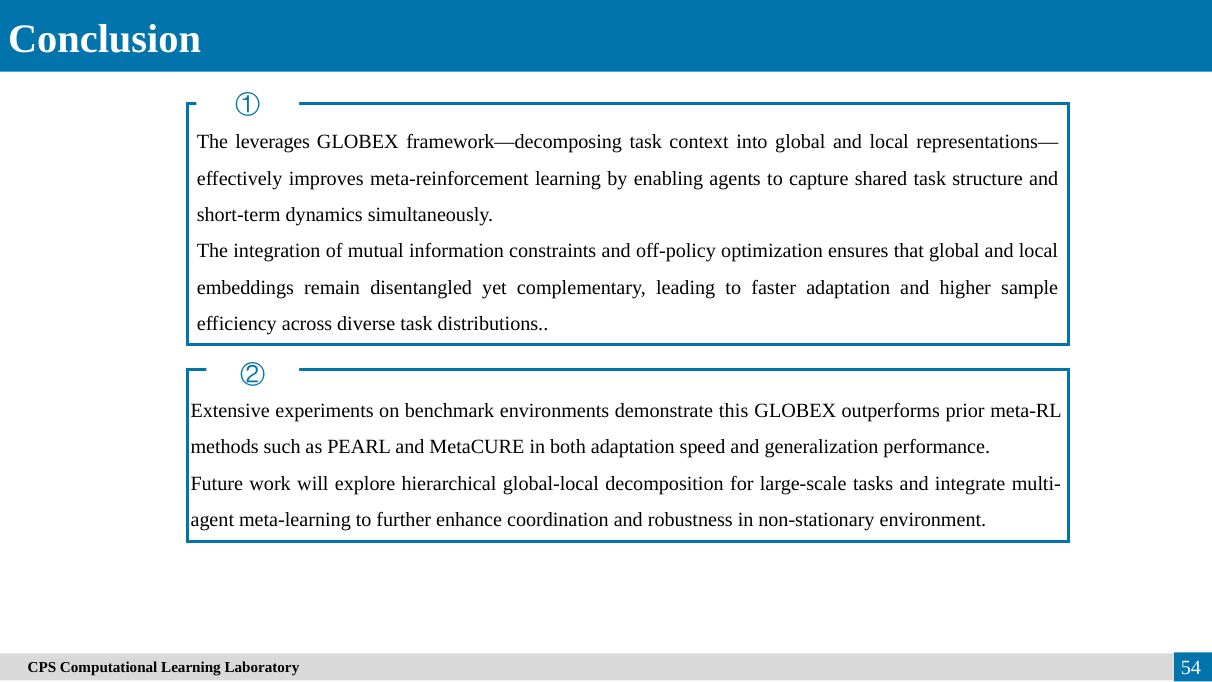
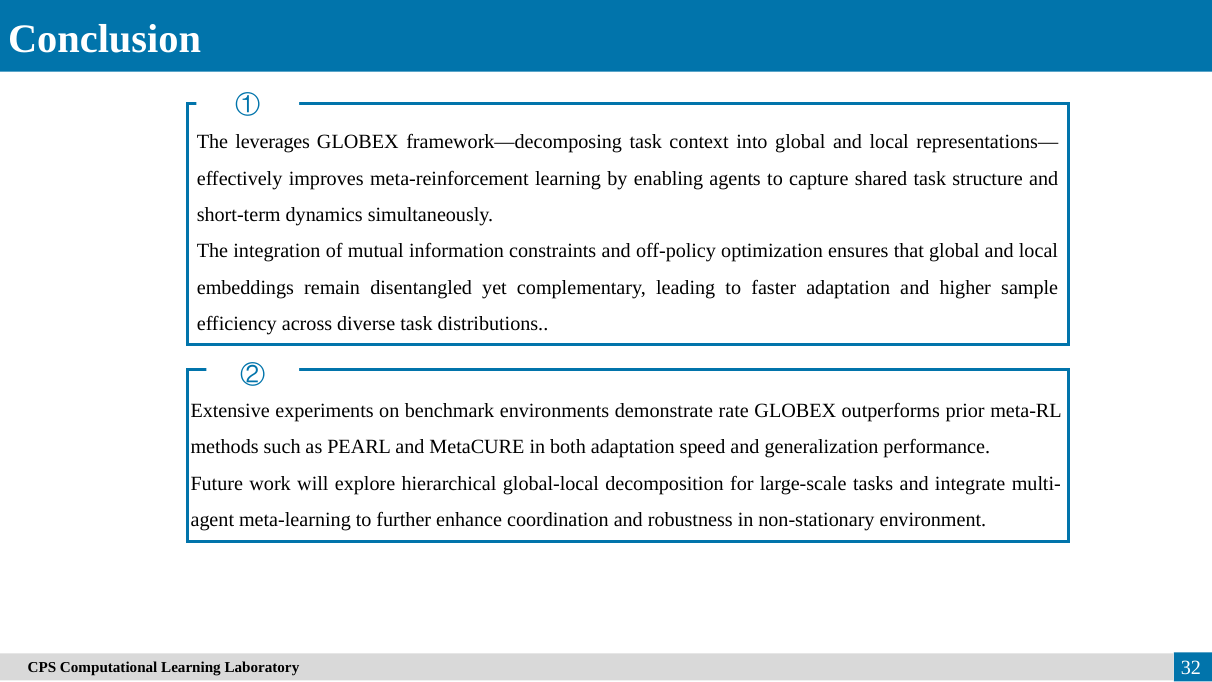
this: this -> rate
54: 54 -> 32
